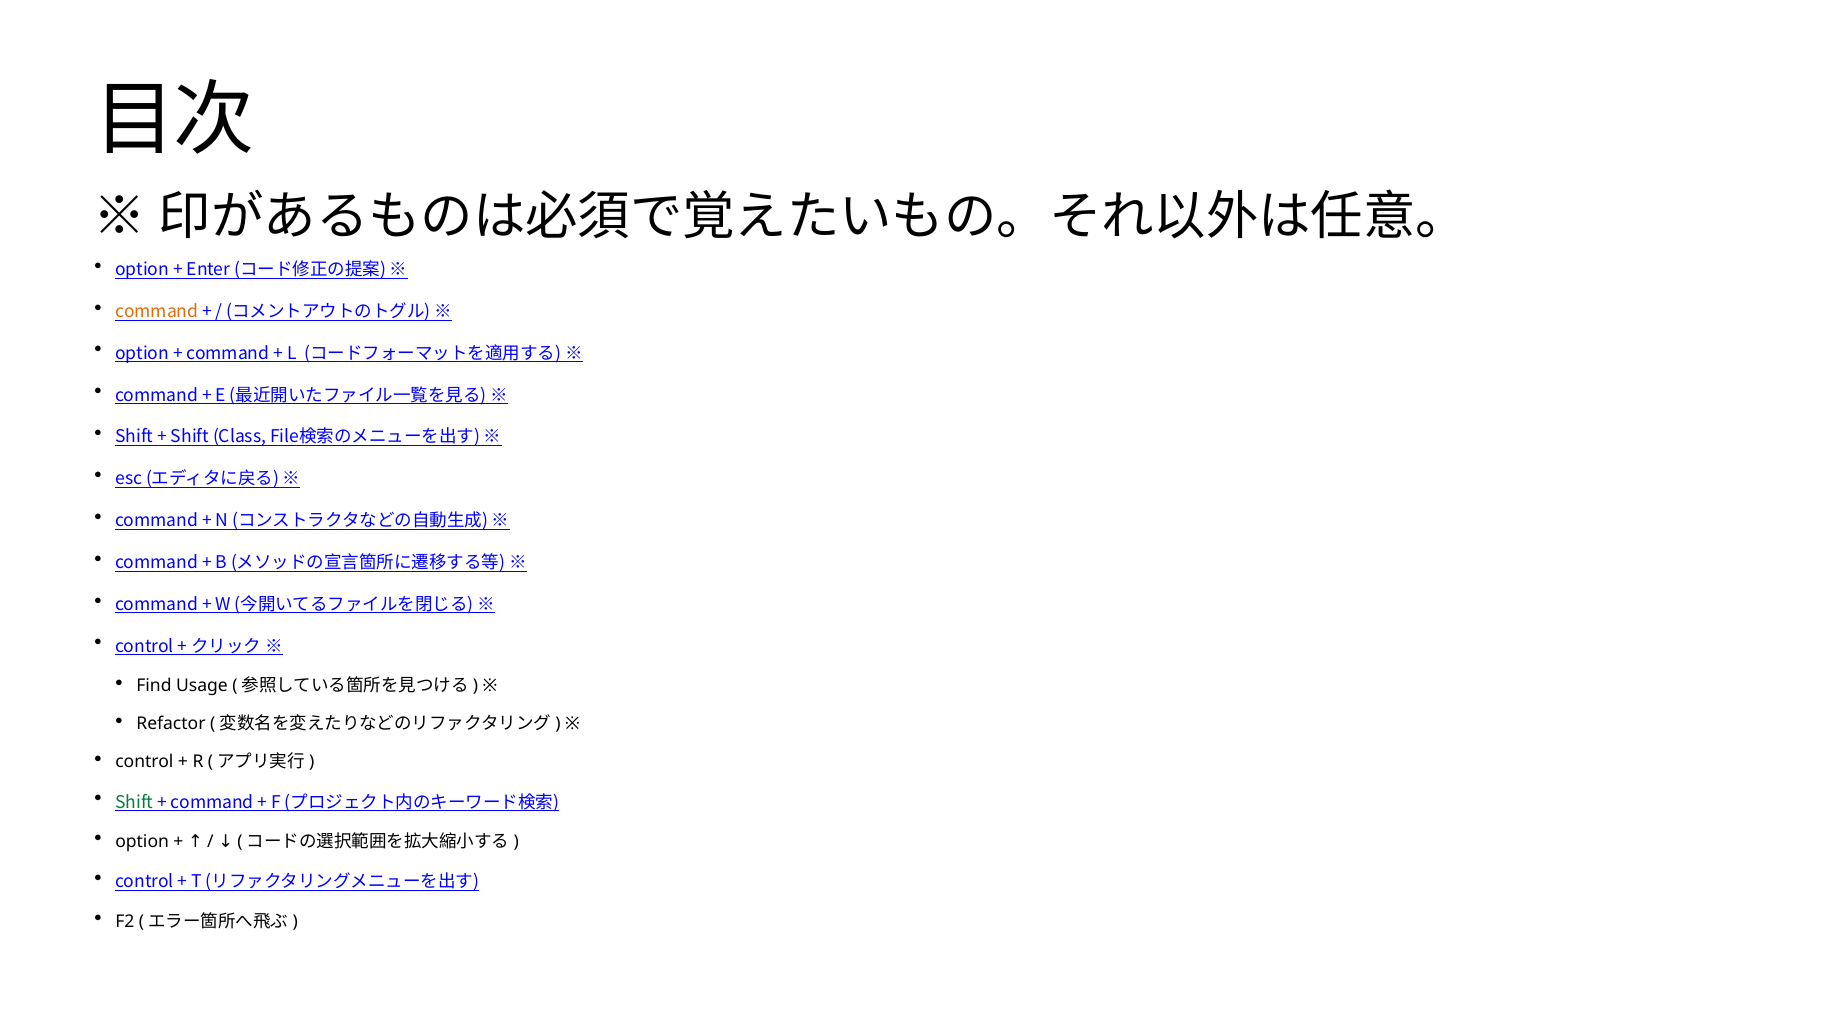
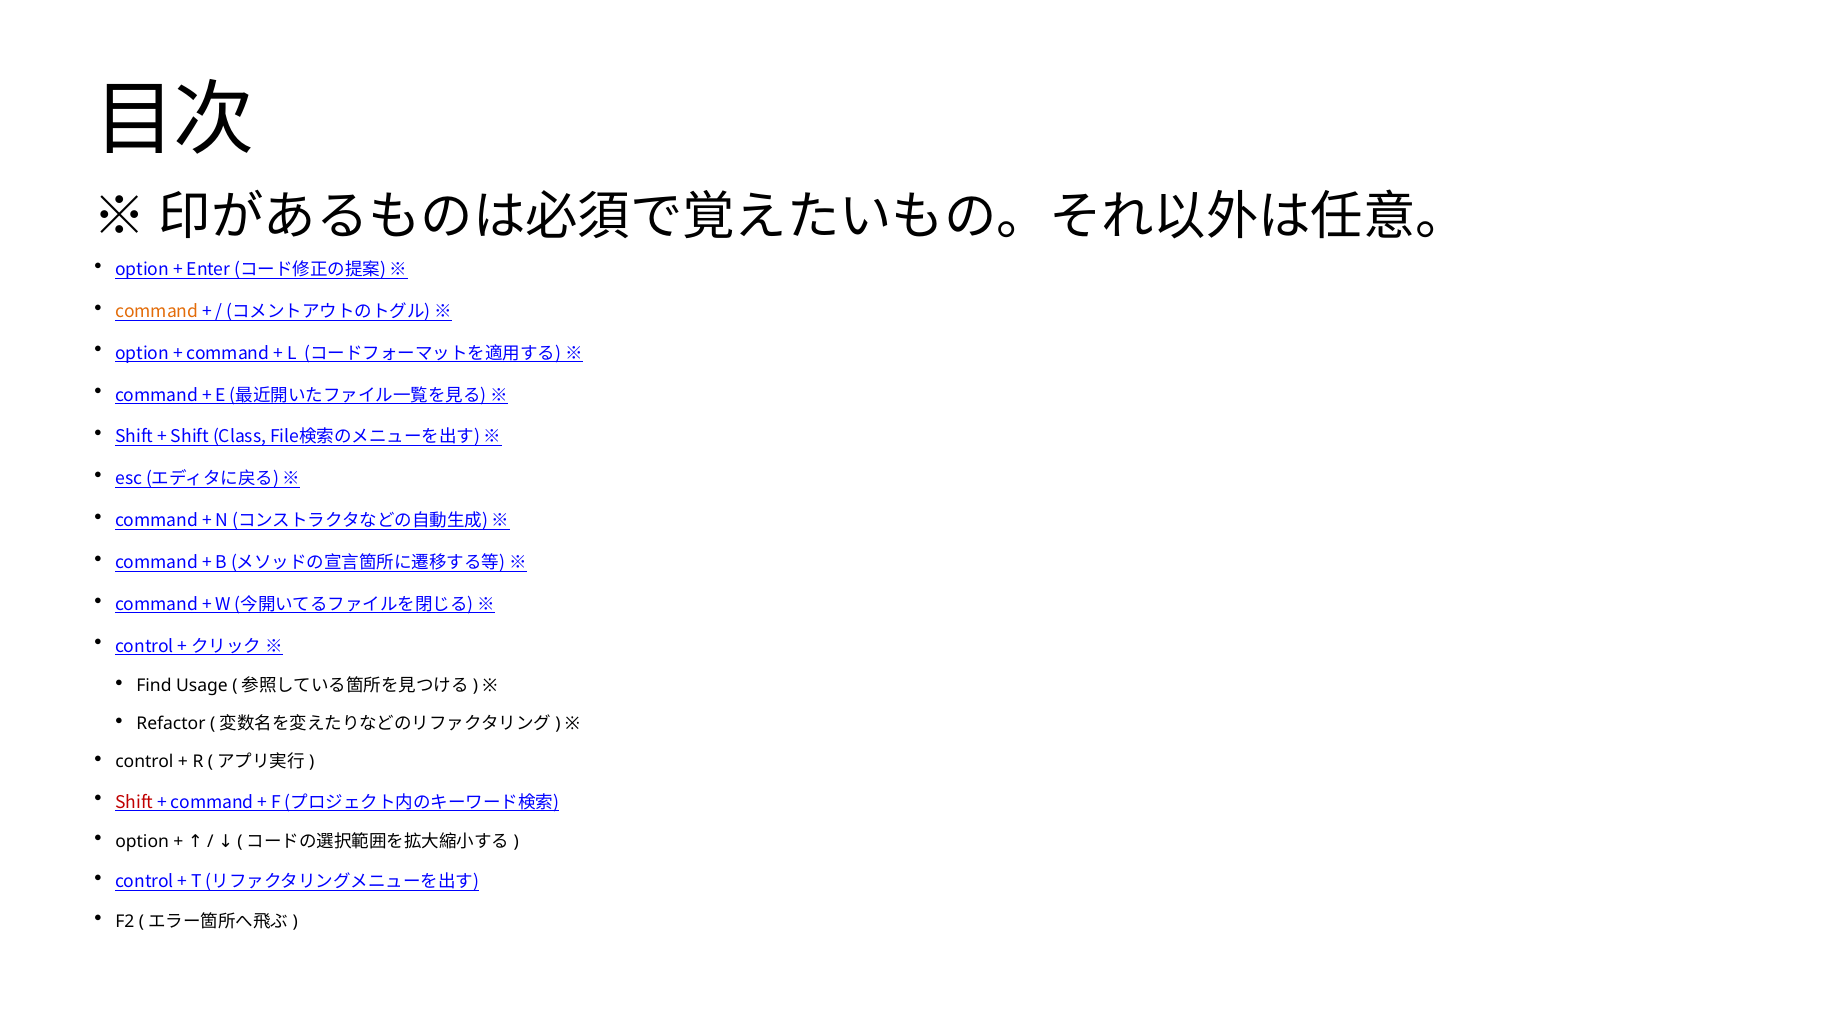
Shift at (134, 802) colour: green -> red
